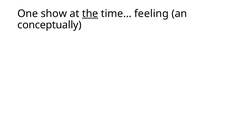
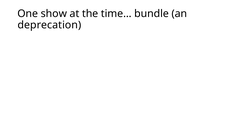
the underline: present -> none
feeling: feeling -> bundle
conceptually: conceptually -> deprecation
